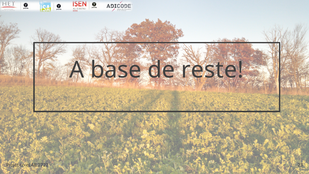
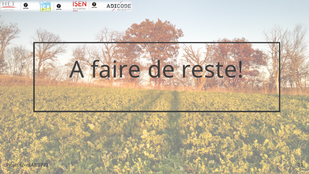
base: base -> faire
